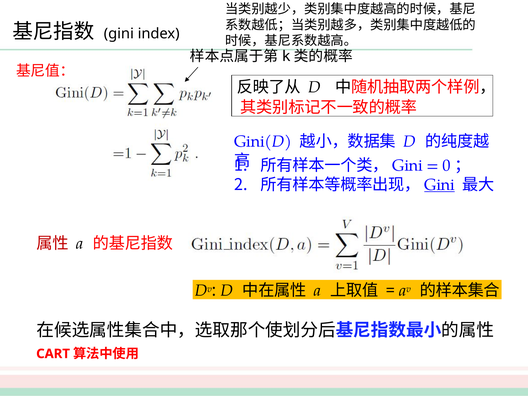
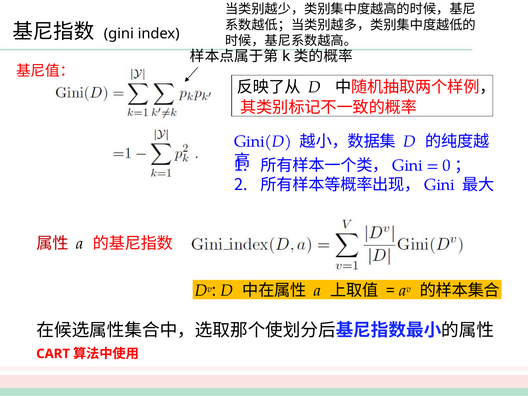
Gini at (439, 185) underline: present -> none
